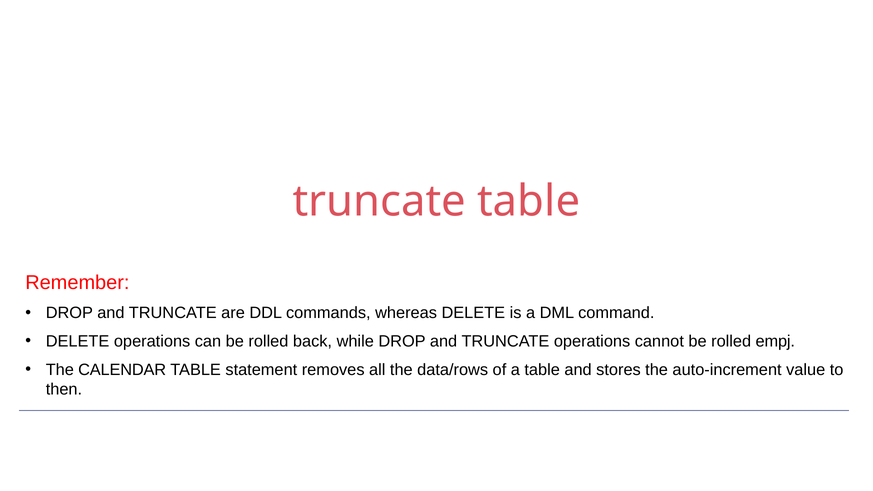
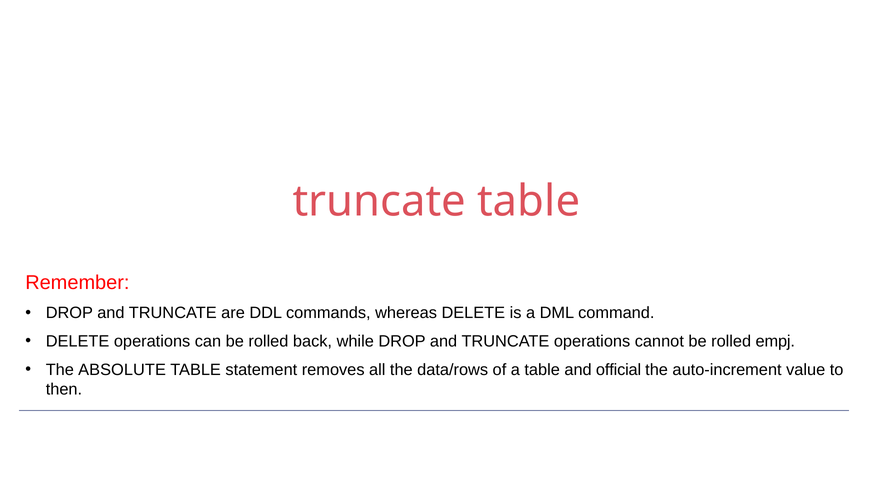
CALENDAR: CALENDAR -> ABSOLUTE
stores: stores -> official
